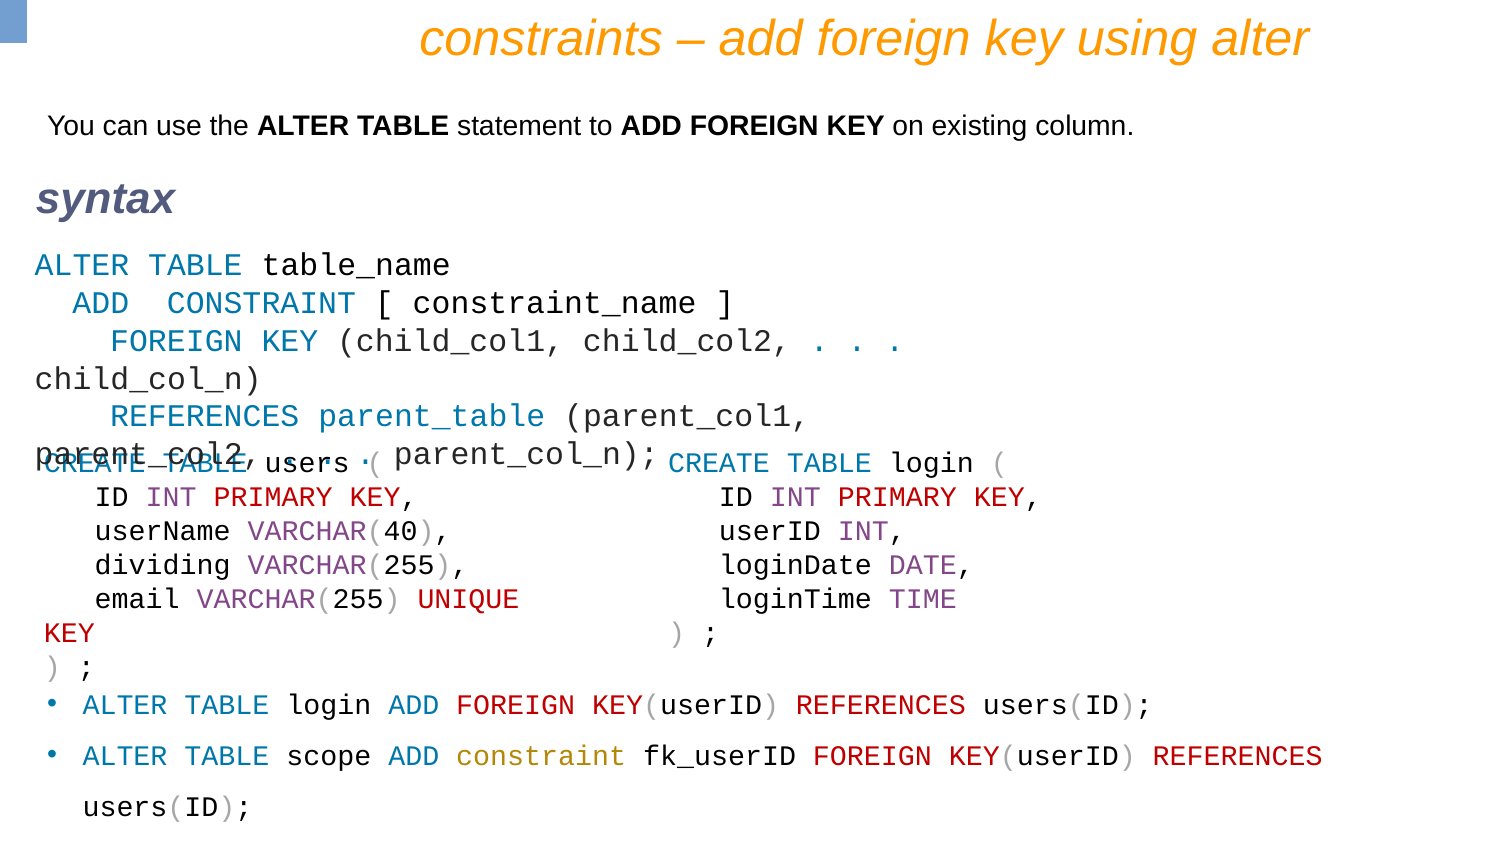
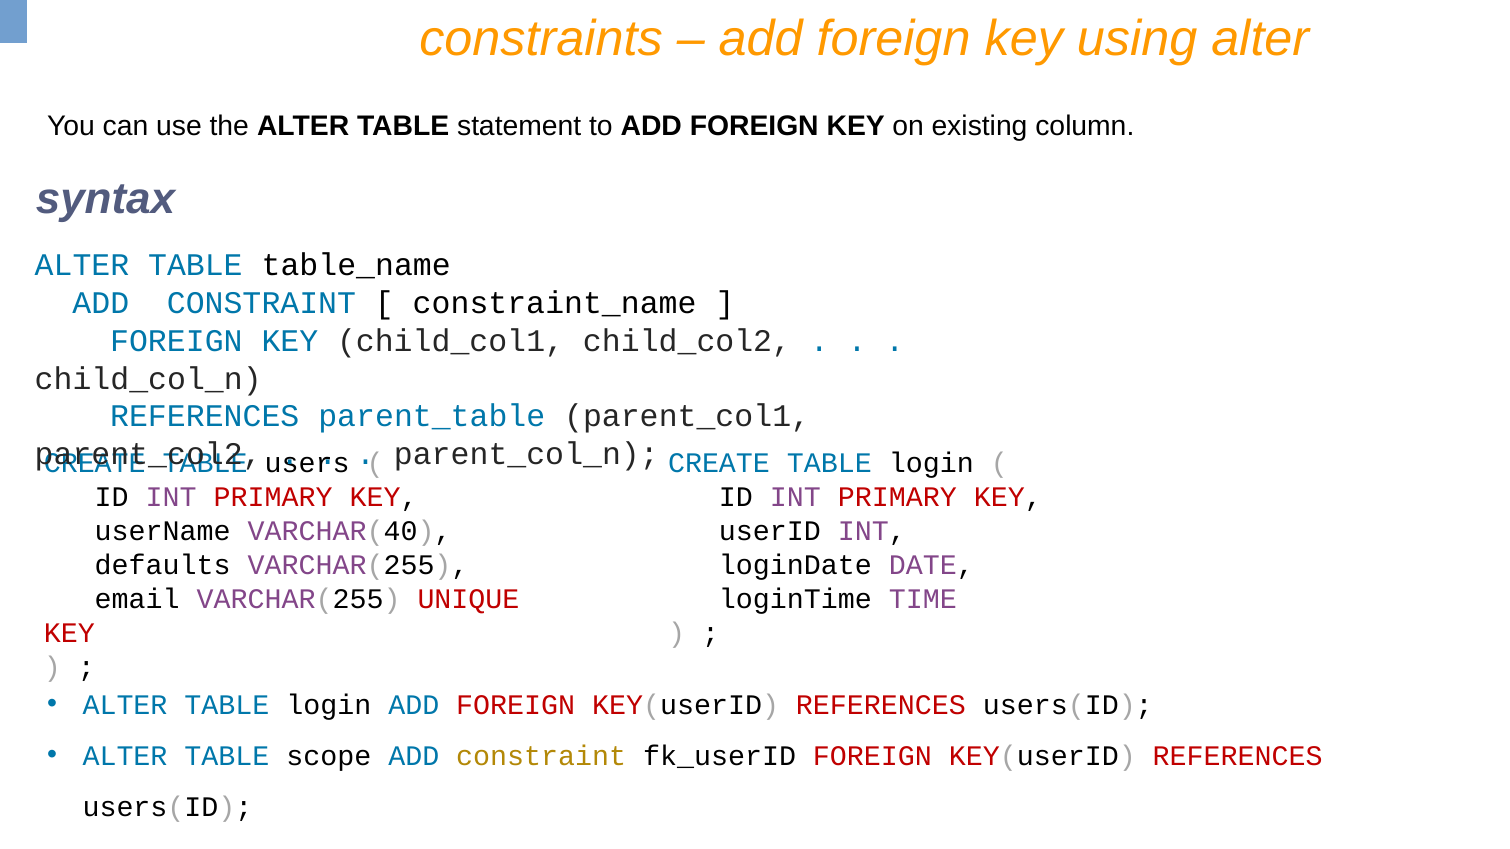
dividing: dividing -> defaults
